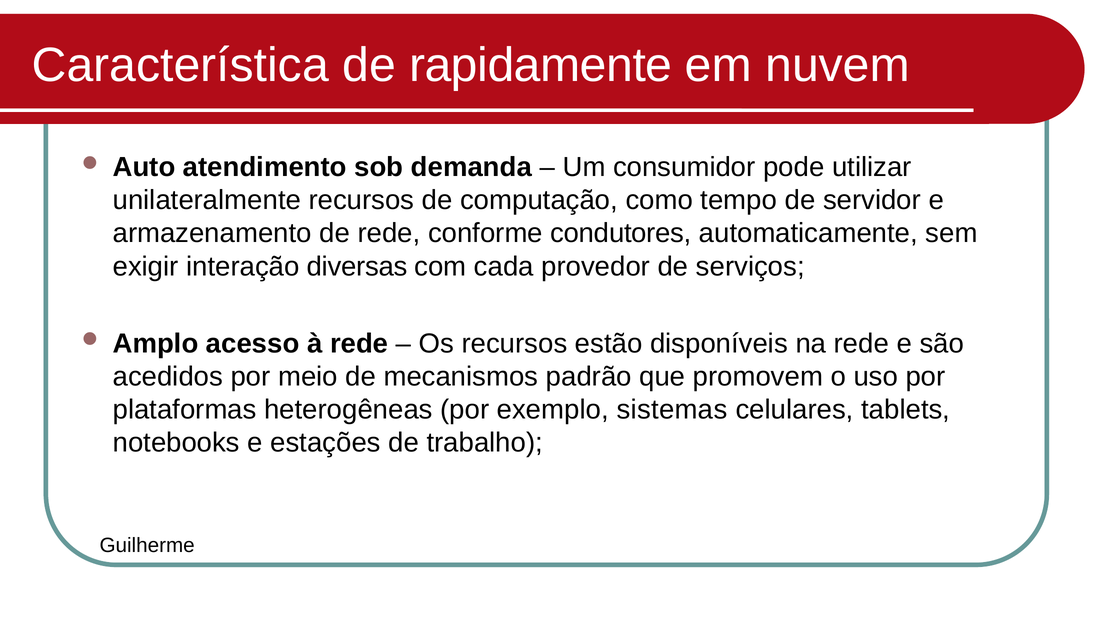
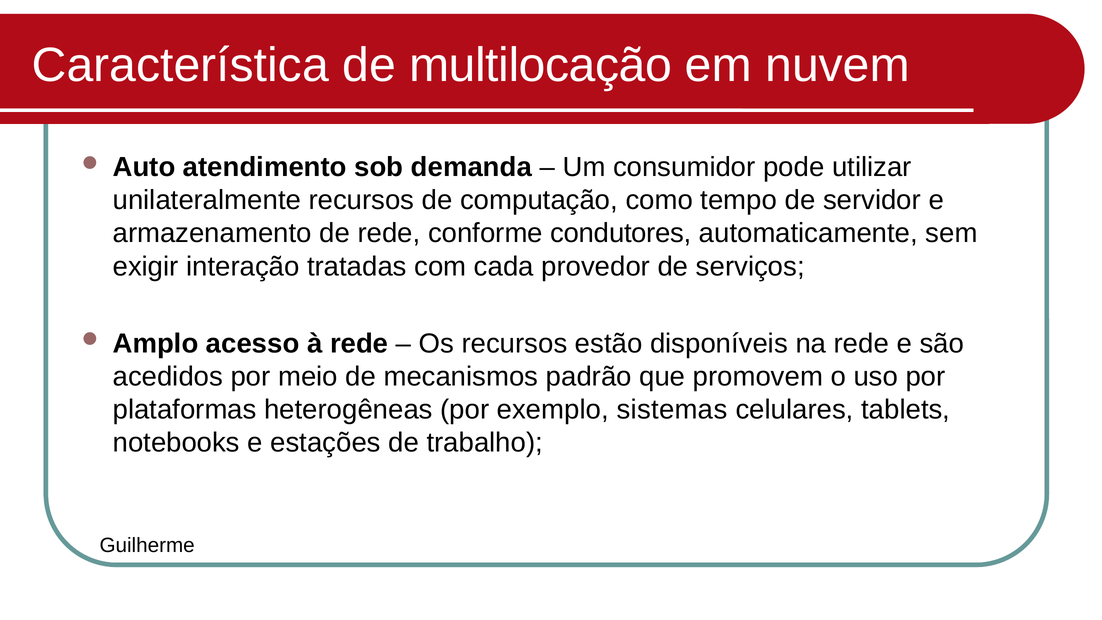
rapidamente: rapidamente -> multilocação
diversas: diversas -> tratadas
